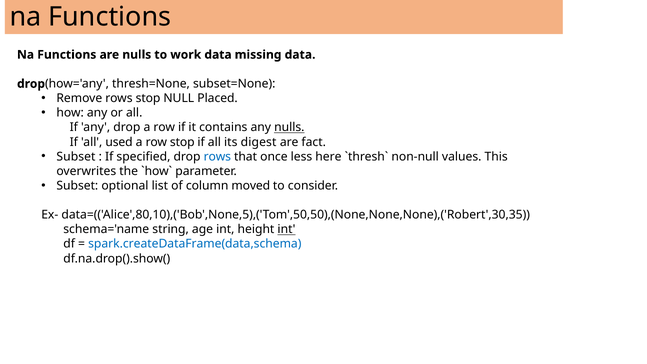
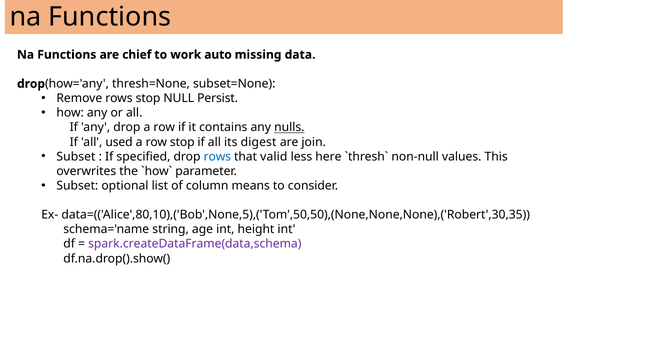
are nulls: nulls -> chief
work data: data -> auto
Placed: Placed -> Persist
fact: fact -> join
once: once -> valid
moved: moved -> means
int at (286, 229) underline: present -> none
spark.createDataFrame(data,schema colour: blue -> purple
